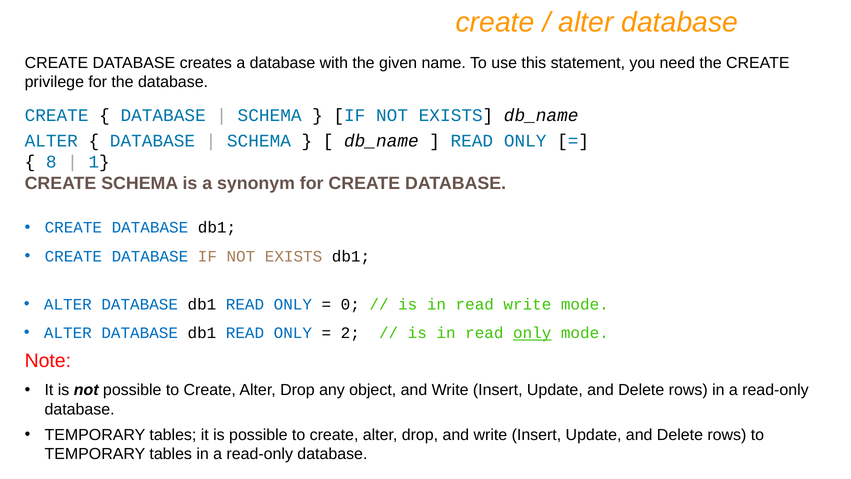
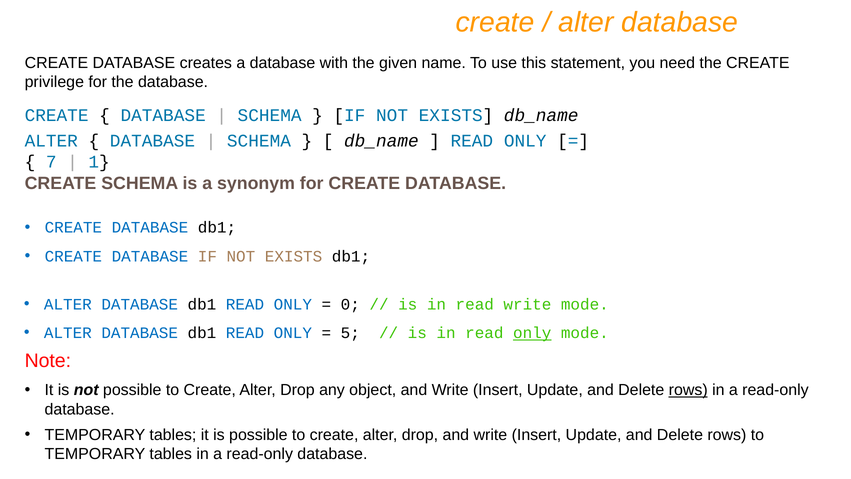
8: 8 -> 7
2: 2 -> 5
rows at (688, 390) underline: none -> present
